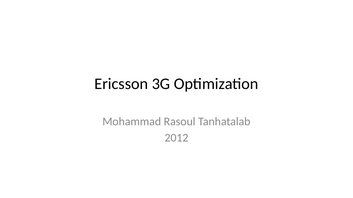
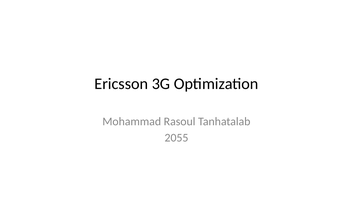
2012: 2012 -> 2055
